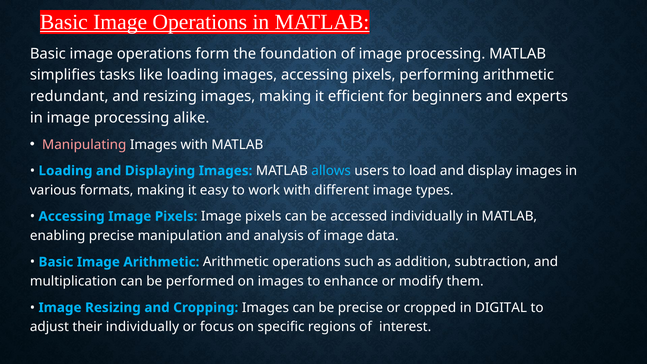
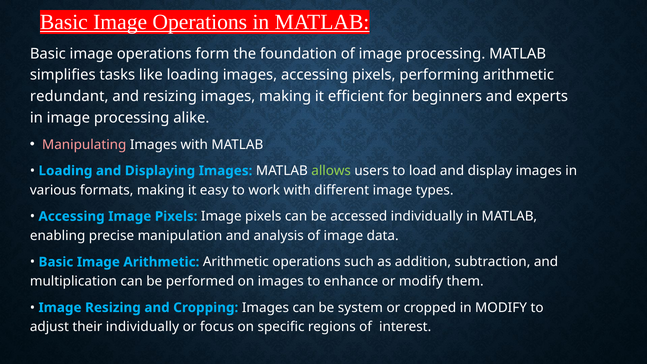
allows colour: light blue -> light green
be precise: precise -> system
in DIGITAL: DIGITAL -> MODIFY
